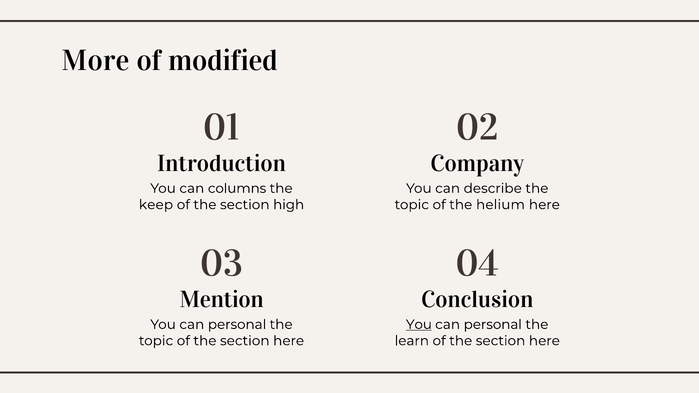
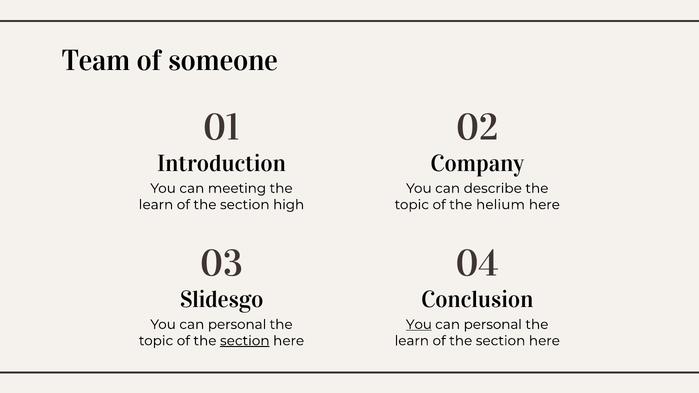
More: More -> Team
modified: modified -> someone
columns: columns -> meeting
keep at (156, 205): keep -> learn
Mention: Mention -> Slidesgo
section at (245, 341) underline: none -> present
